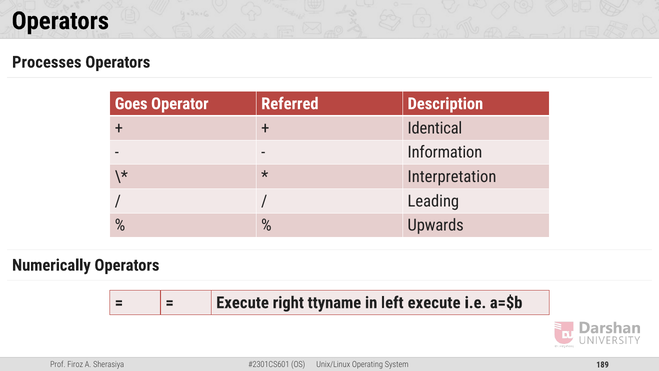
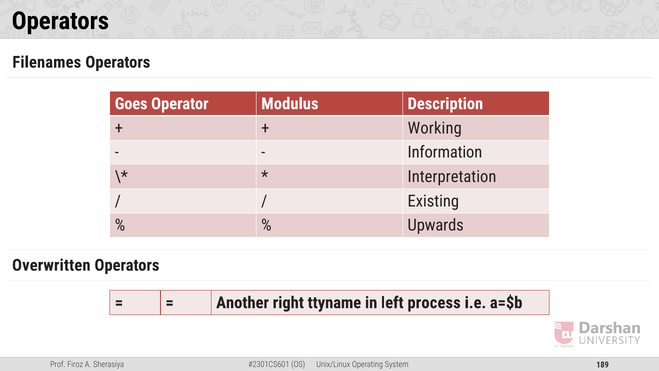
Processes: Processes -> Filenames
Referred: Referred -> Modulus
Identical: Identical -> Working
Leading: Leading -> Existing
Numerically: Numerically -> Overwritten
Execute at (243, 302): Execute -> Another
left execute: execute -> process
